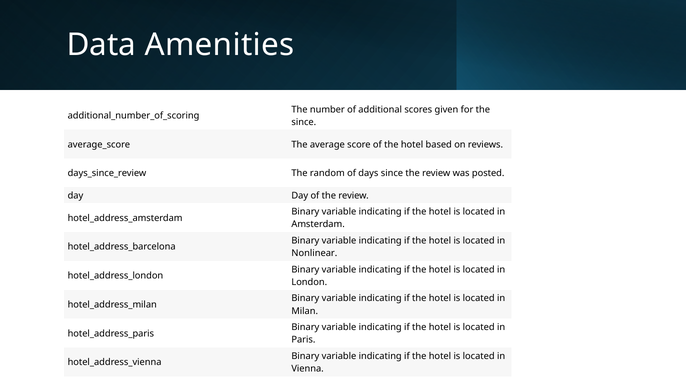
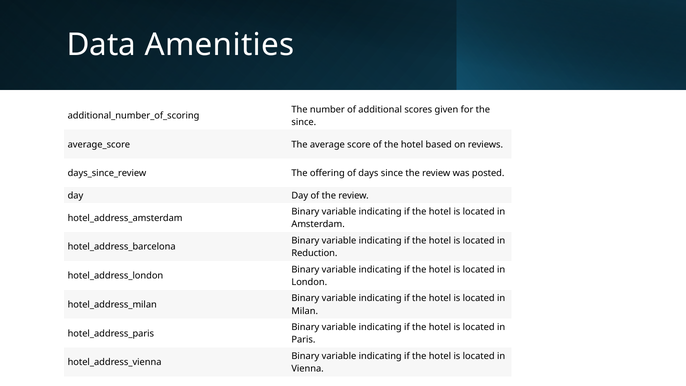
random: random -> offering
Nonlinear: Nonlinear -> Reduction
